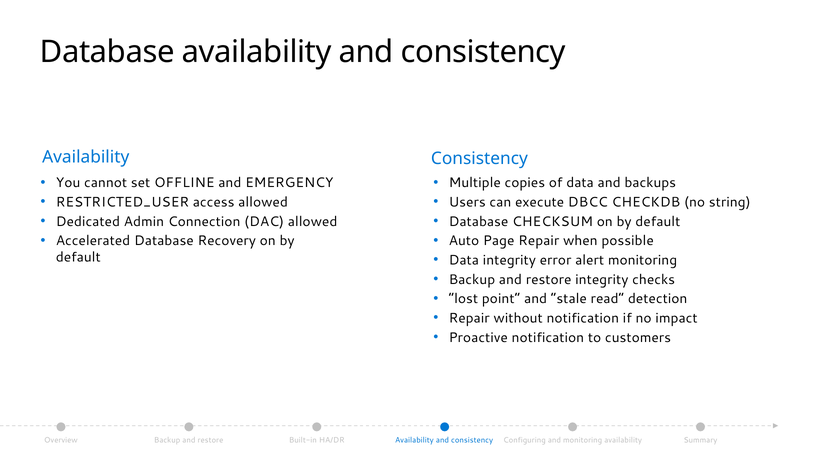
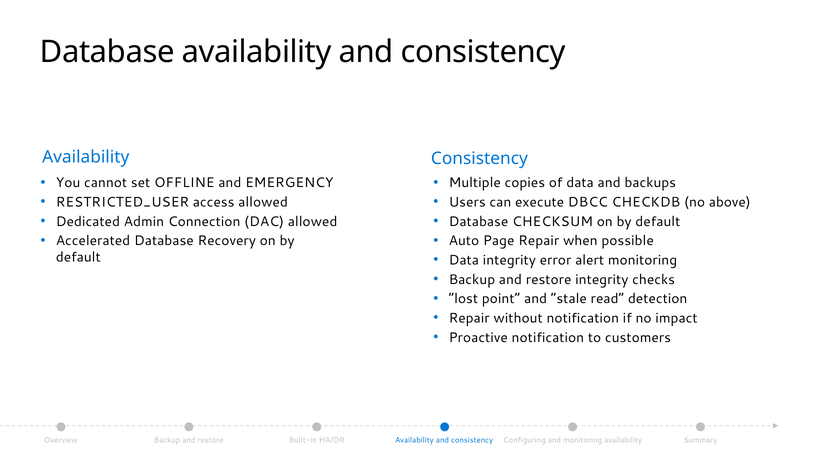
string: string -> above
